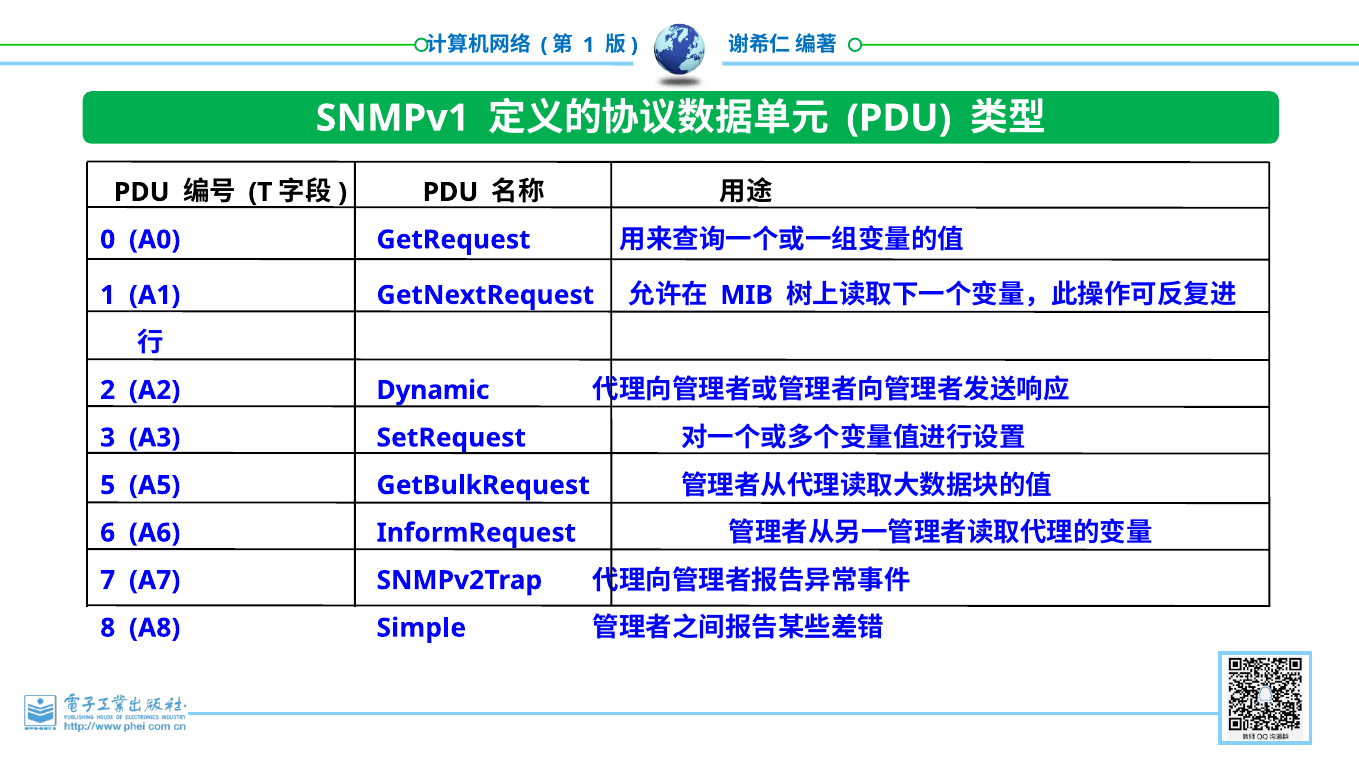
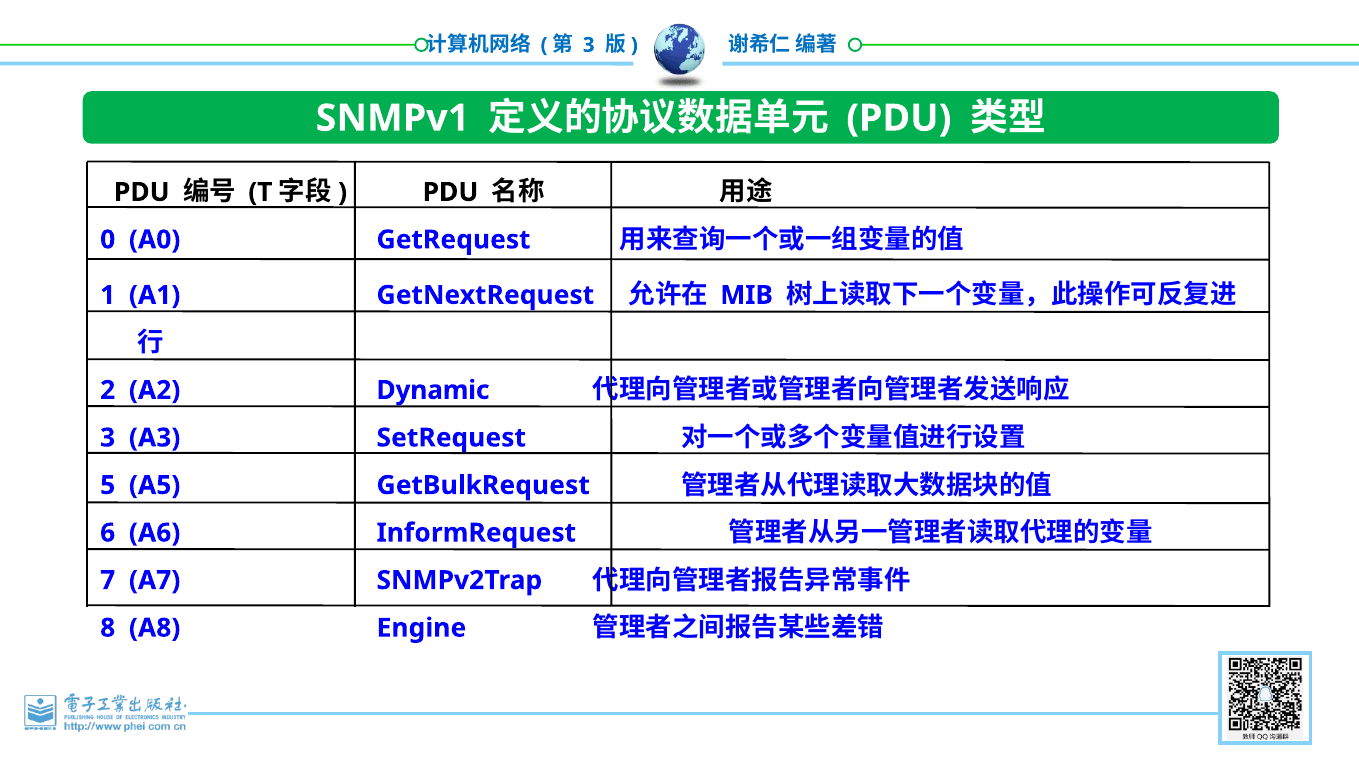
1 at (589, 45): 1 -> 3
Simple: Simple -> Engine
